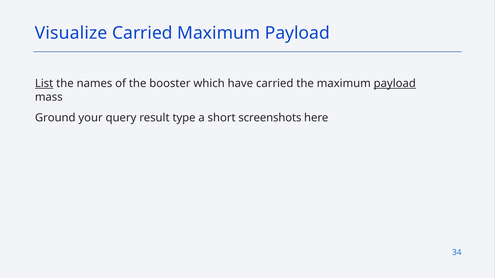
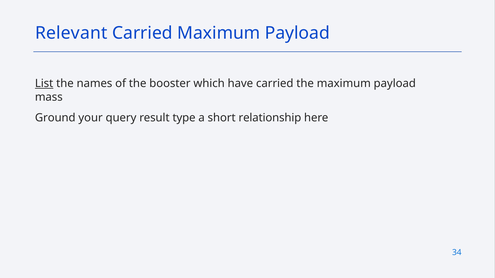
Visualize: Visualize -> Relevant
payload at (395, 84) underline: present -> none
screenshots: screenshots -> relationship
